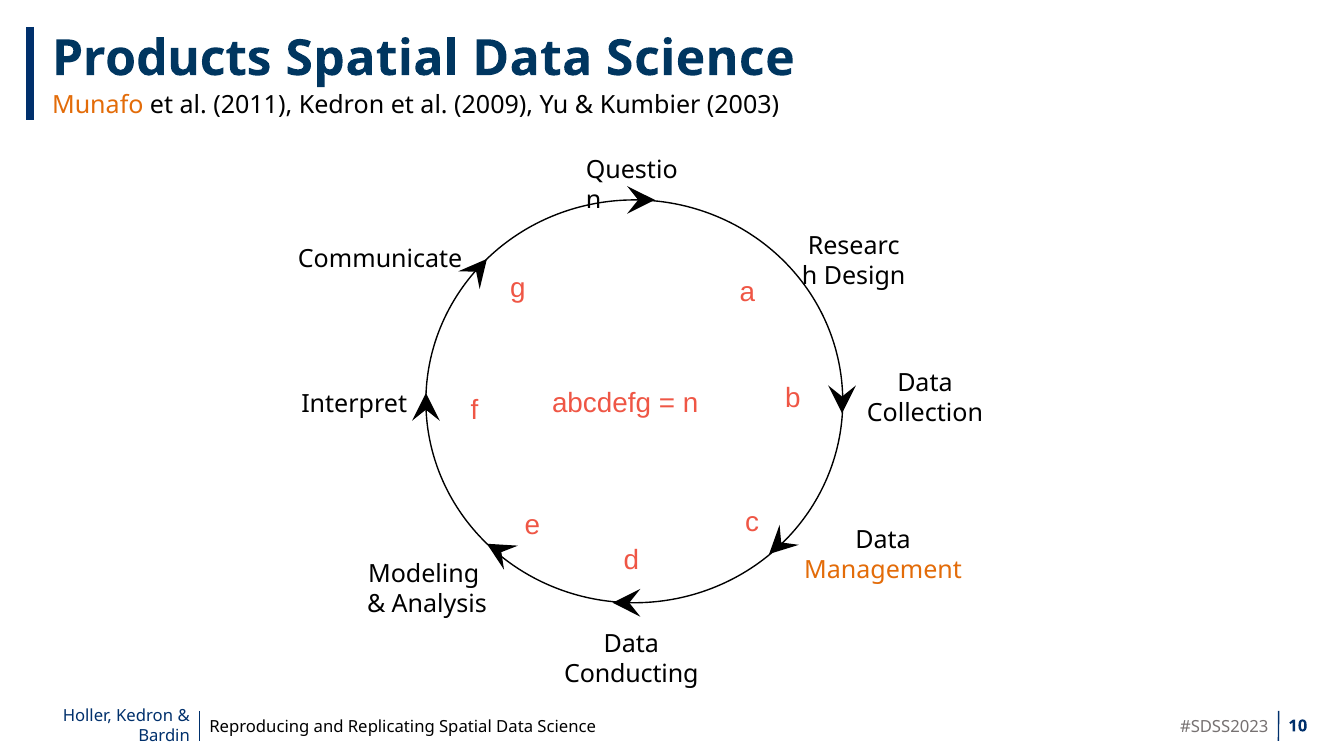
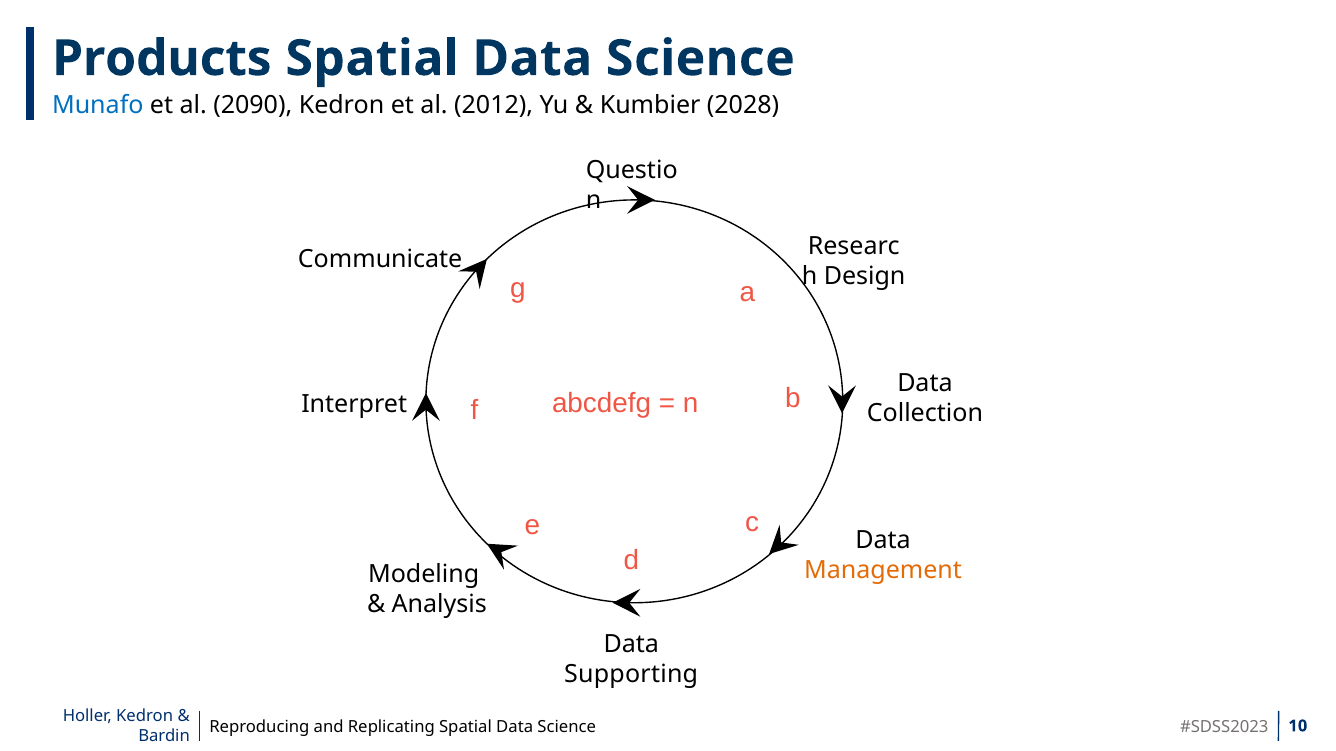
Munafo colour: orange -> blue
2011: 2011 -> 2090
2009: 2009 -> 2012
2003: 2003 -> 2028
Conducting: Conducting -> Supporting
